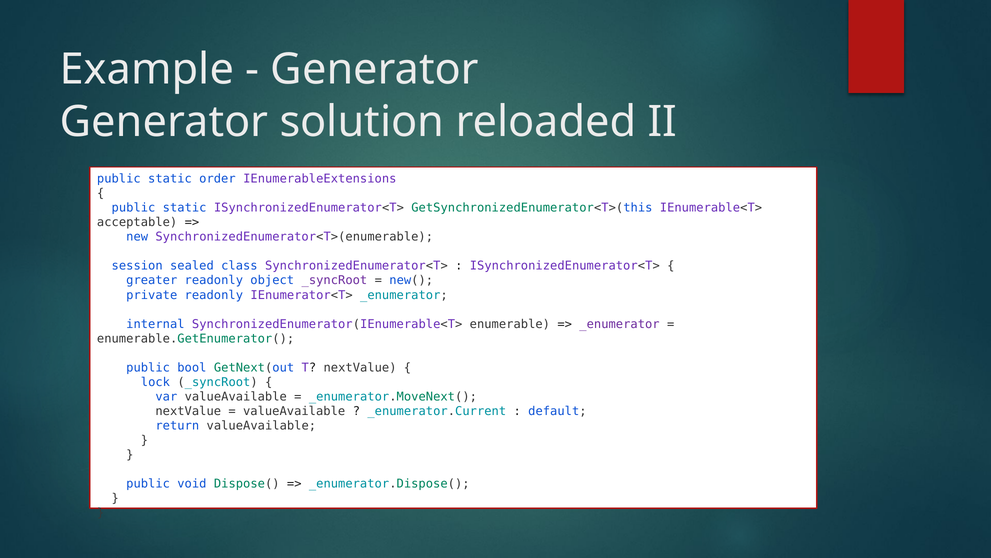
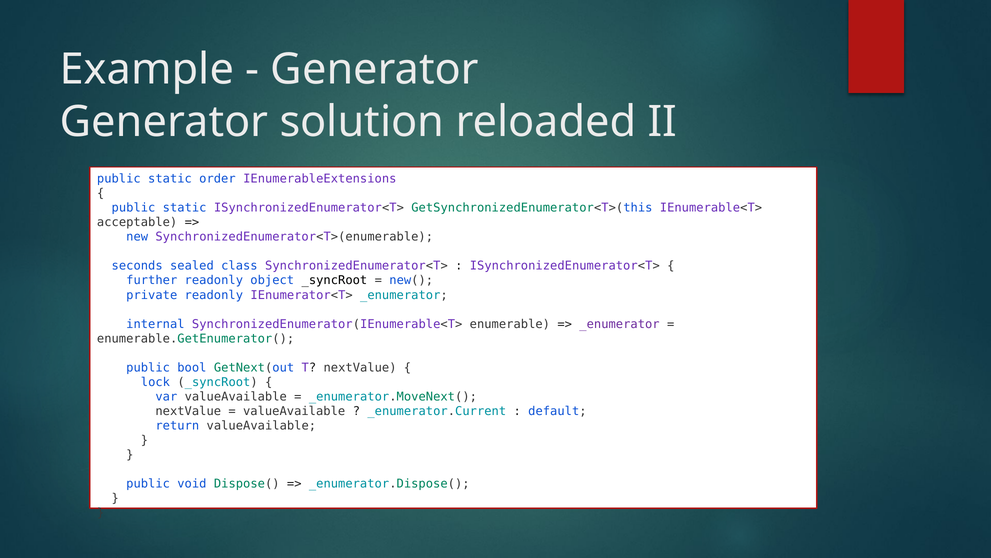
session: session -> seconds
greater: greater -> further
_syncRoot at (334, 280) colour: purple -> black
